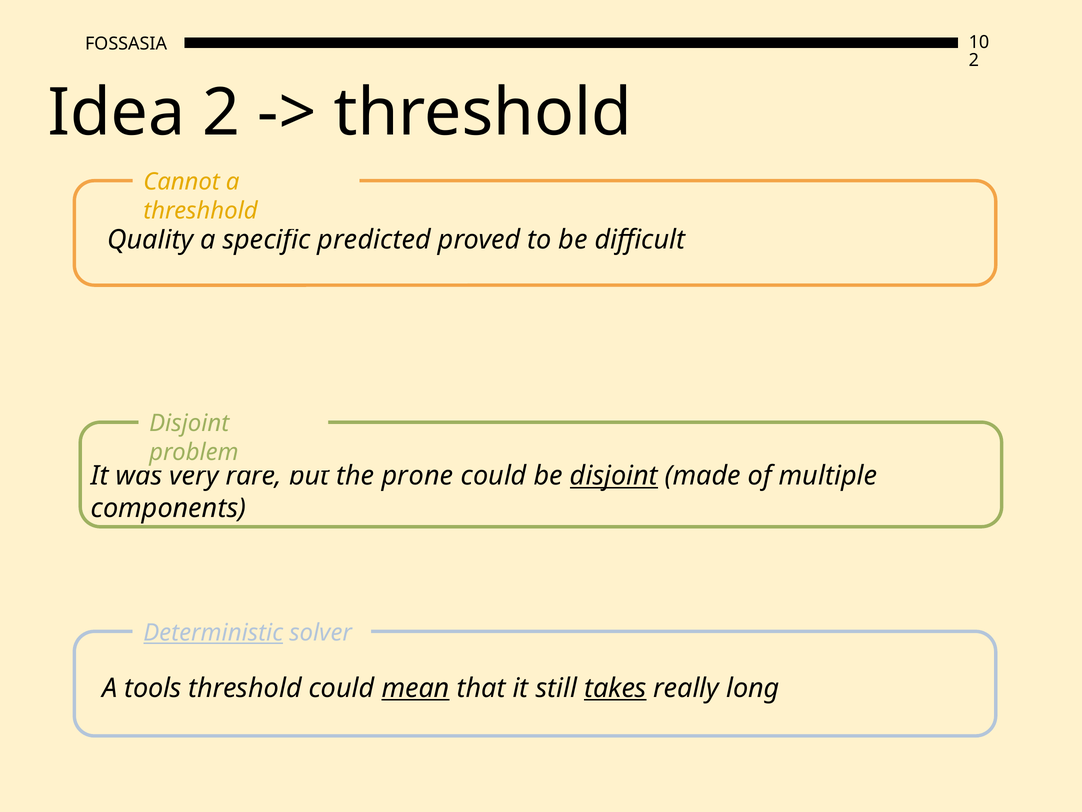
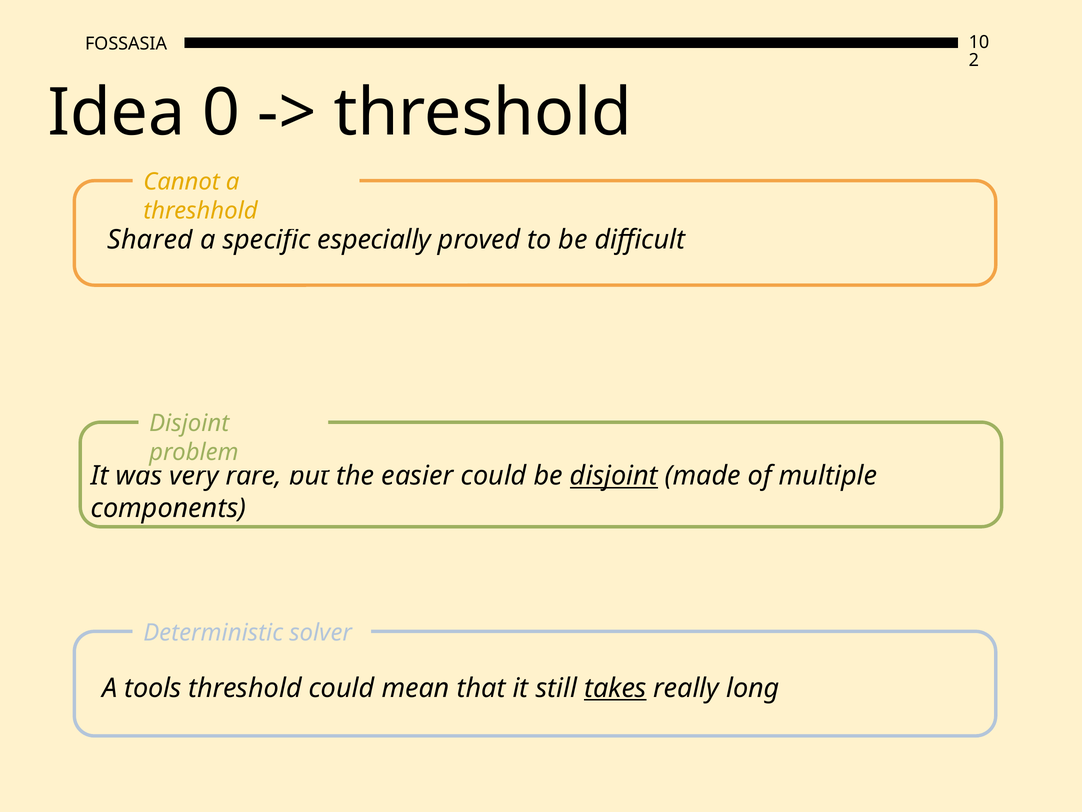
Idea 2: 2 -> 0
Quality: Quality -> Shared
predicted: predicted -> especially
prone: prone -> easier
Deterministic underline: present -> none
mean underline: present -> none
